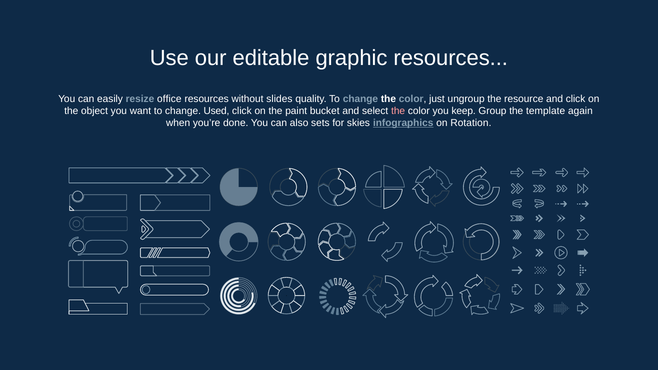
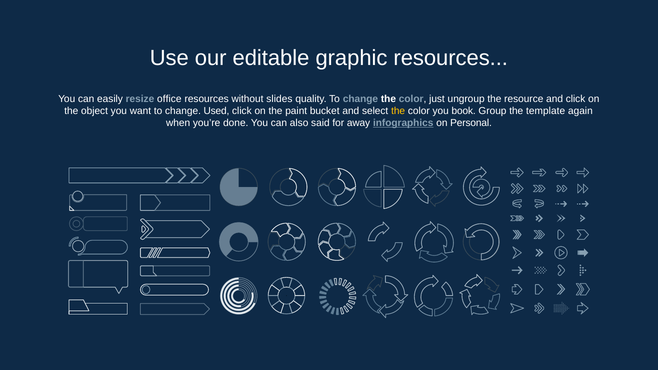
the at (398, 111) colour: pink -> yellow
keep: keep -> book
sets: sets -> said
skies: skies -> away
Rotation: Rotation -> Personal
